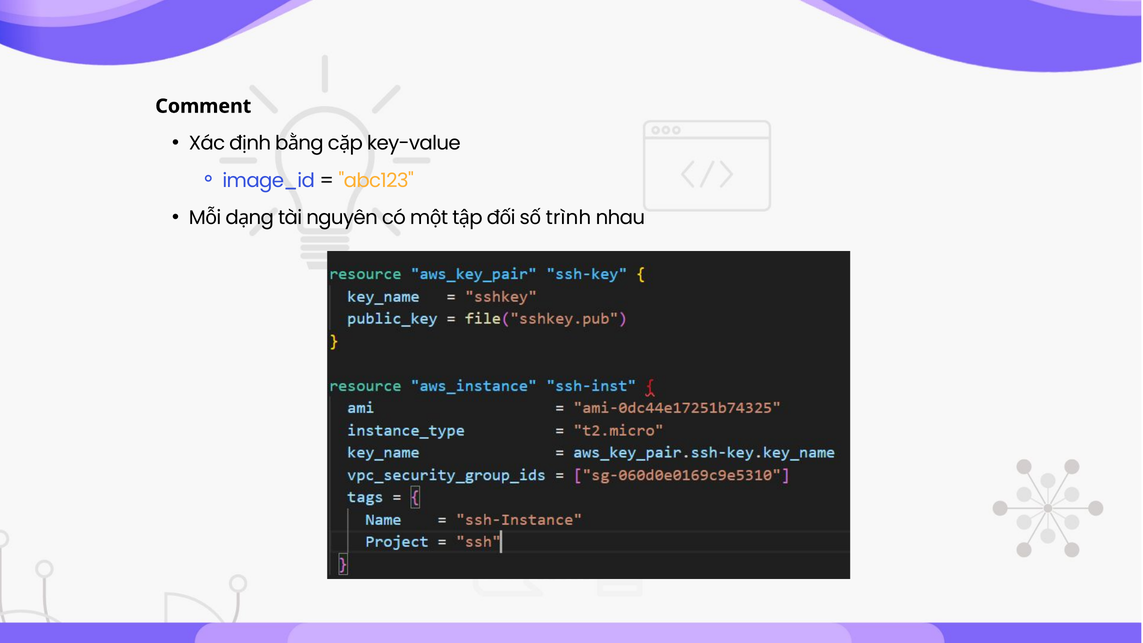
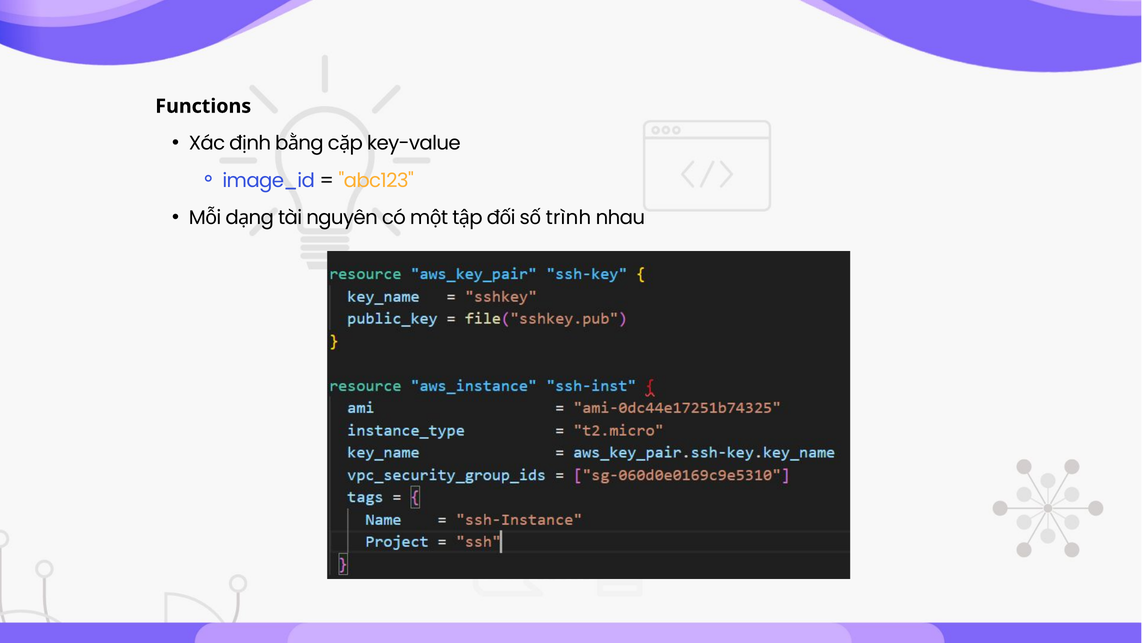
Comment: Comment -> Functions
